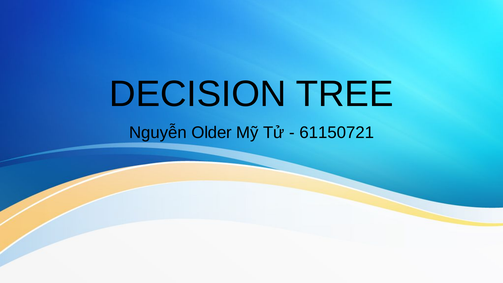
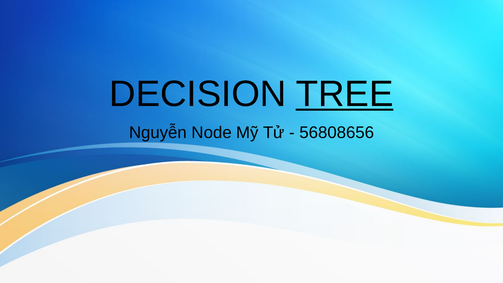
TREE underline: none -> present
Older: Older -> Node
61150721: 61150721 -> 56808656
